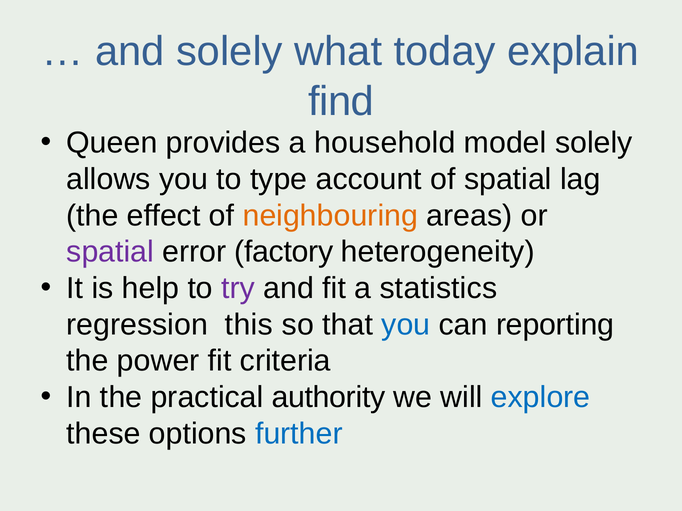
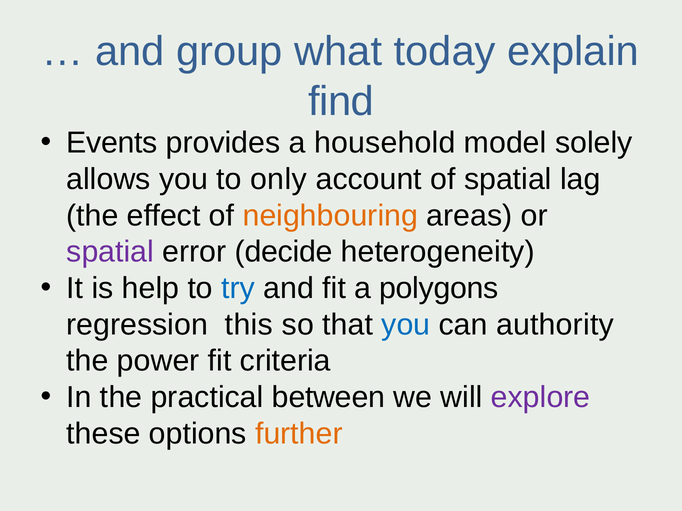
and solely: solely -> group
Queen: Queen -> Events
type: type -> only
factory: factory -> decide
try colour: purple -> blue
statistics: statistics -> polygons
reporting: reporting -> authority
authority: authority -> between
explore colour: blue -> purple
further colour: blue -> orange
